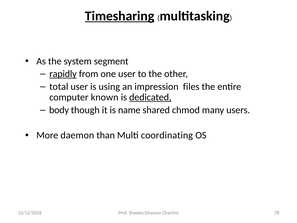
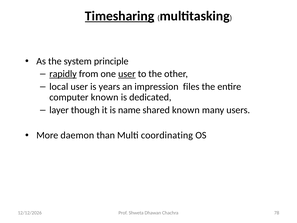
segment: segment -> principle
user at (127, 74) underline: none -> present
total: total -> local
using: using -> years
dedicated underline: present -> none
body: body -> layer
shared chmod: chmod -> known
